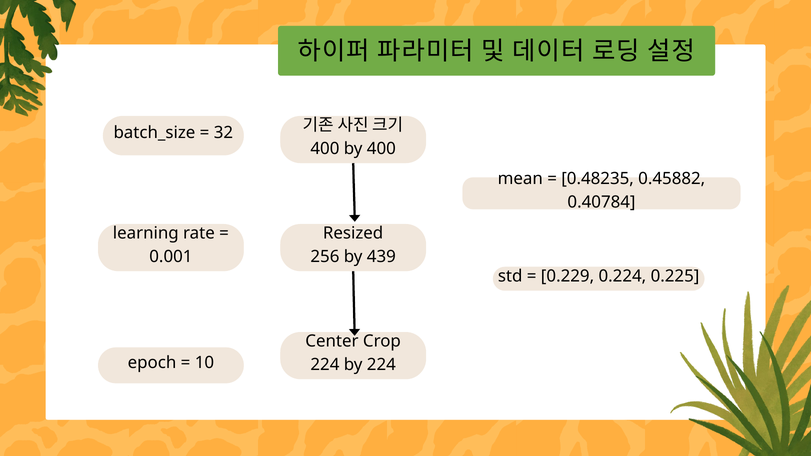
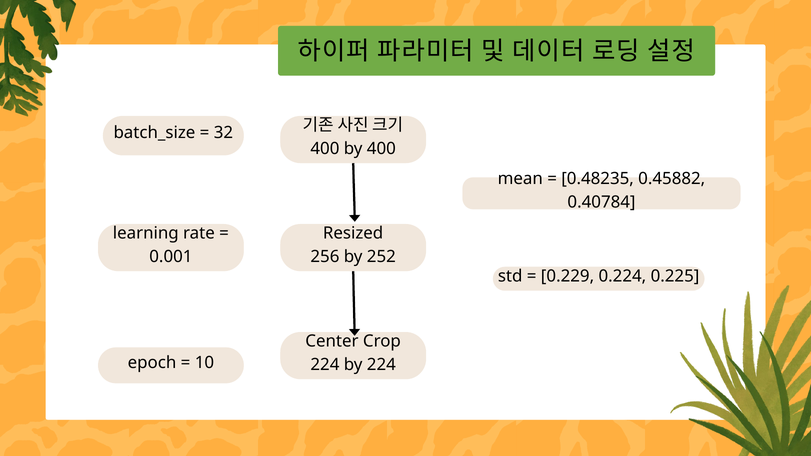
439: 439 -> 252
